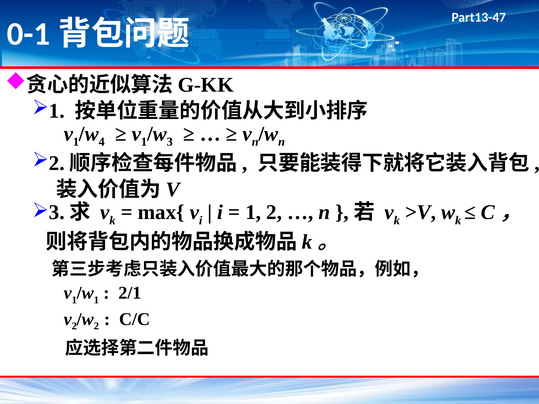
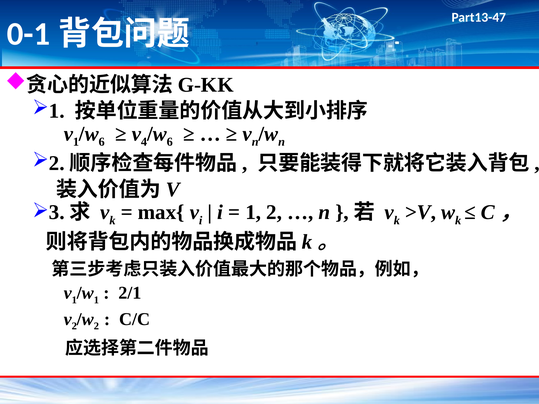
4 at (102, 142): 4 -> 6
1 at (144, 142): 1 -> 4
3 at (170, 142): 3 -> 6
